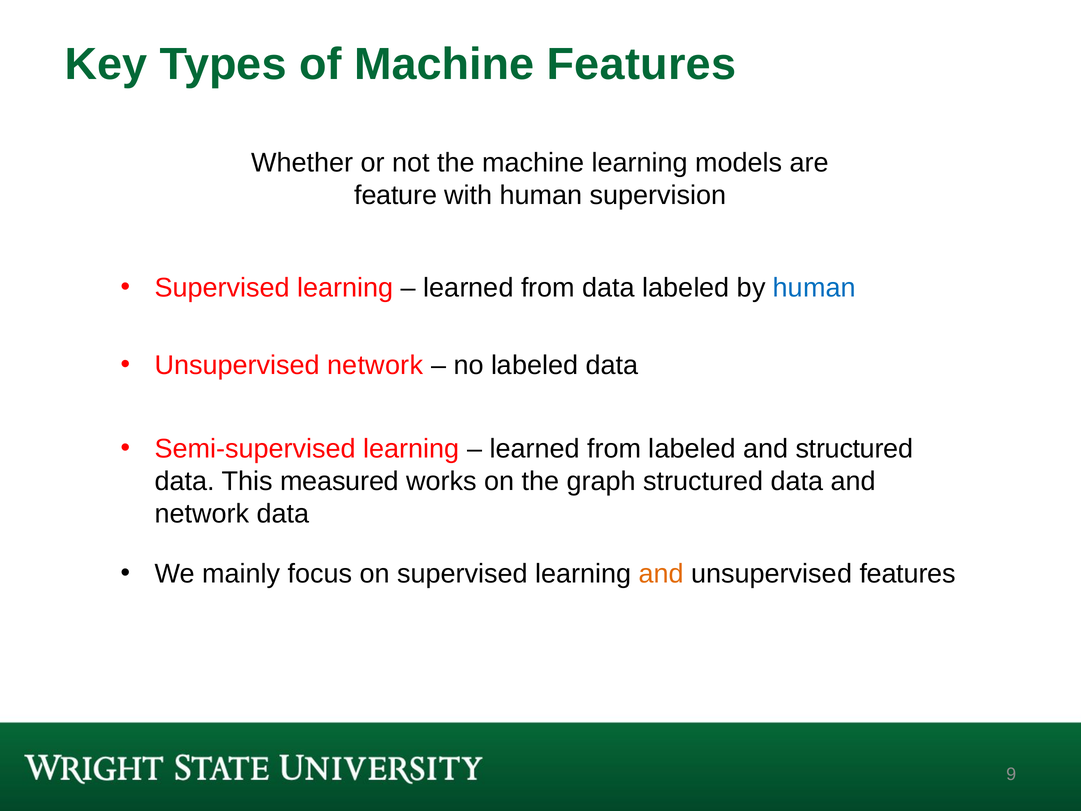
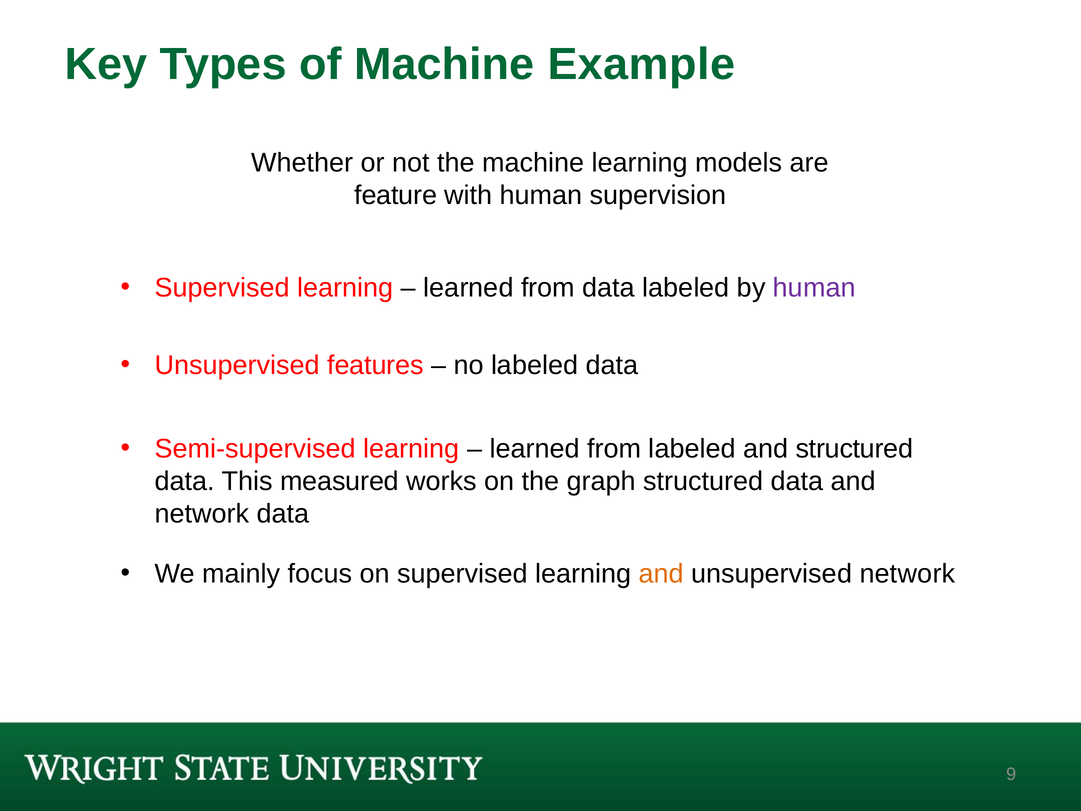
Machine Features: Features -> Example
human at (814, 288) colour: blue -> purple
Unsupervised network: network -> features
unsupervised features: features -> network
